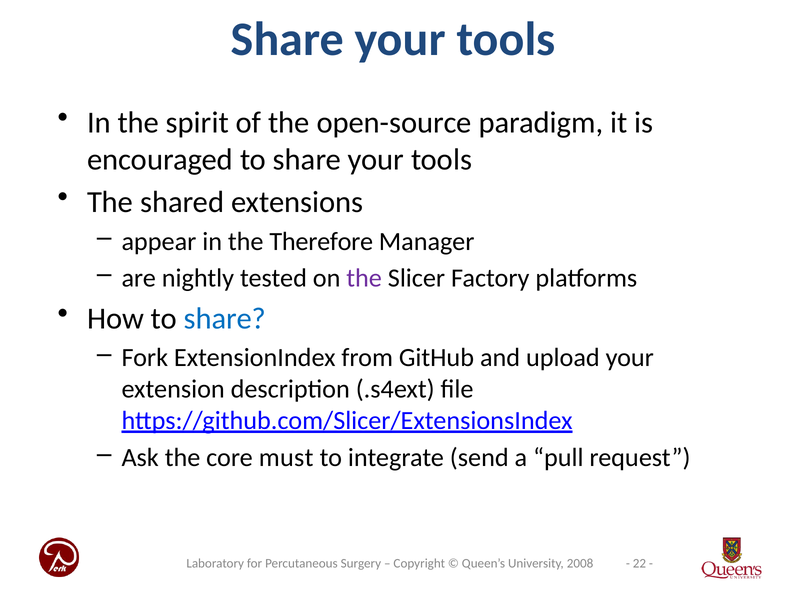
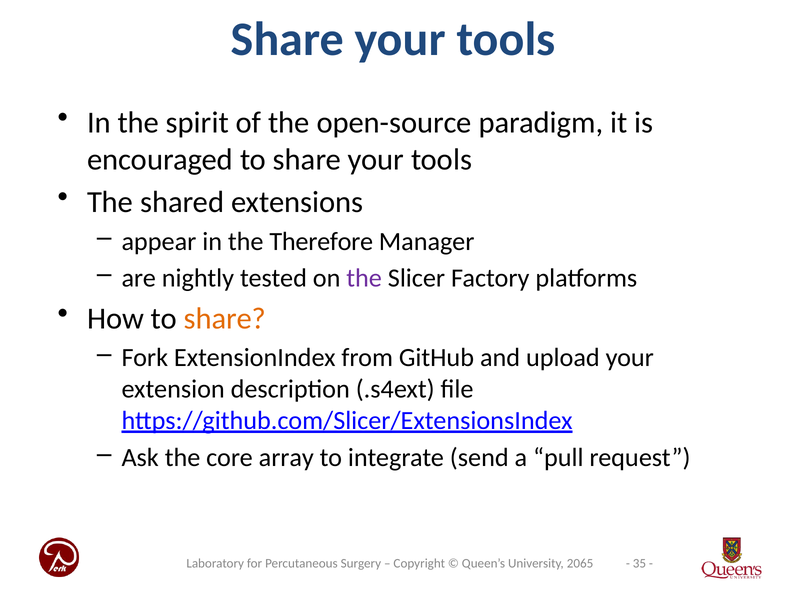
share at (225, 319) colour: blue -> orange
must: must -> array
22: 22 -> 35
2008: 2008 -> 2065
